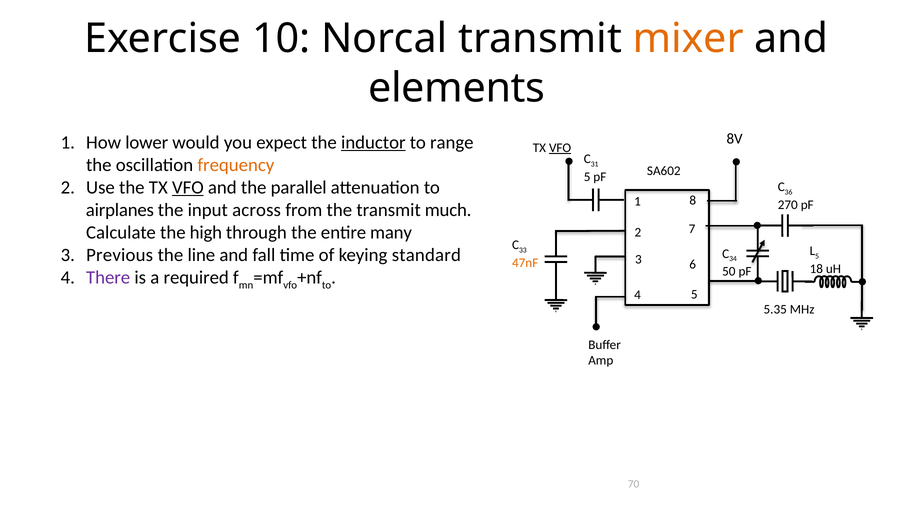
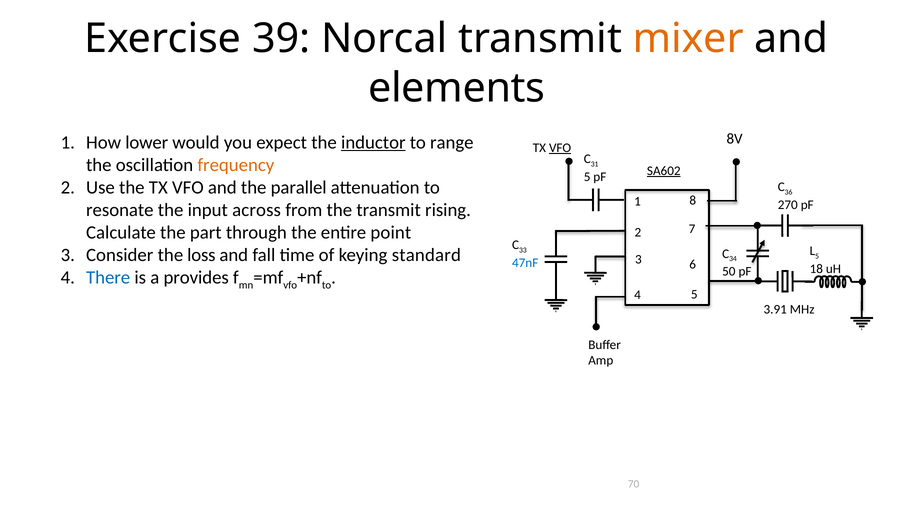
10: 10 -> 39
SA602 underline: none -> present
VFO at (188, 188) underline: present -> none
airplanes: airplanes -> resonate
much: much -> rising
high: high -> part
many: many -> point
Previous: Previous -> Consider
line: line -> loss
47nF colour: orange -> blue
There colour: purple -> blue
required: required -> provides
5.35: 5.35 -> 3.91
